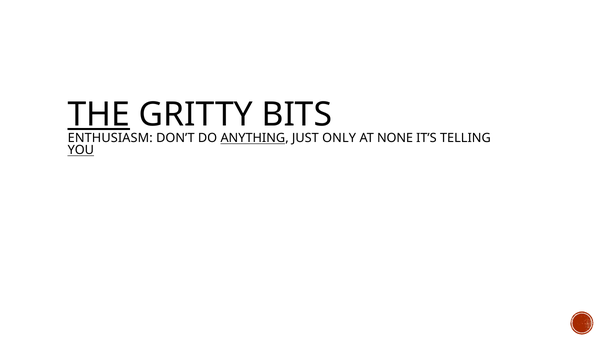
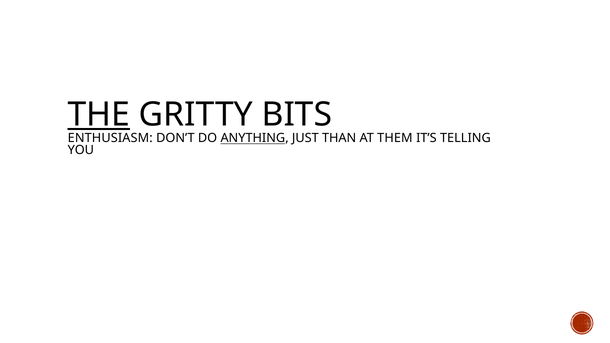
ONLY: ONLY -> THAN
NONE: NONE -> THEM
YOU underline: present -> none
